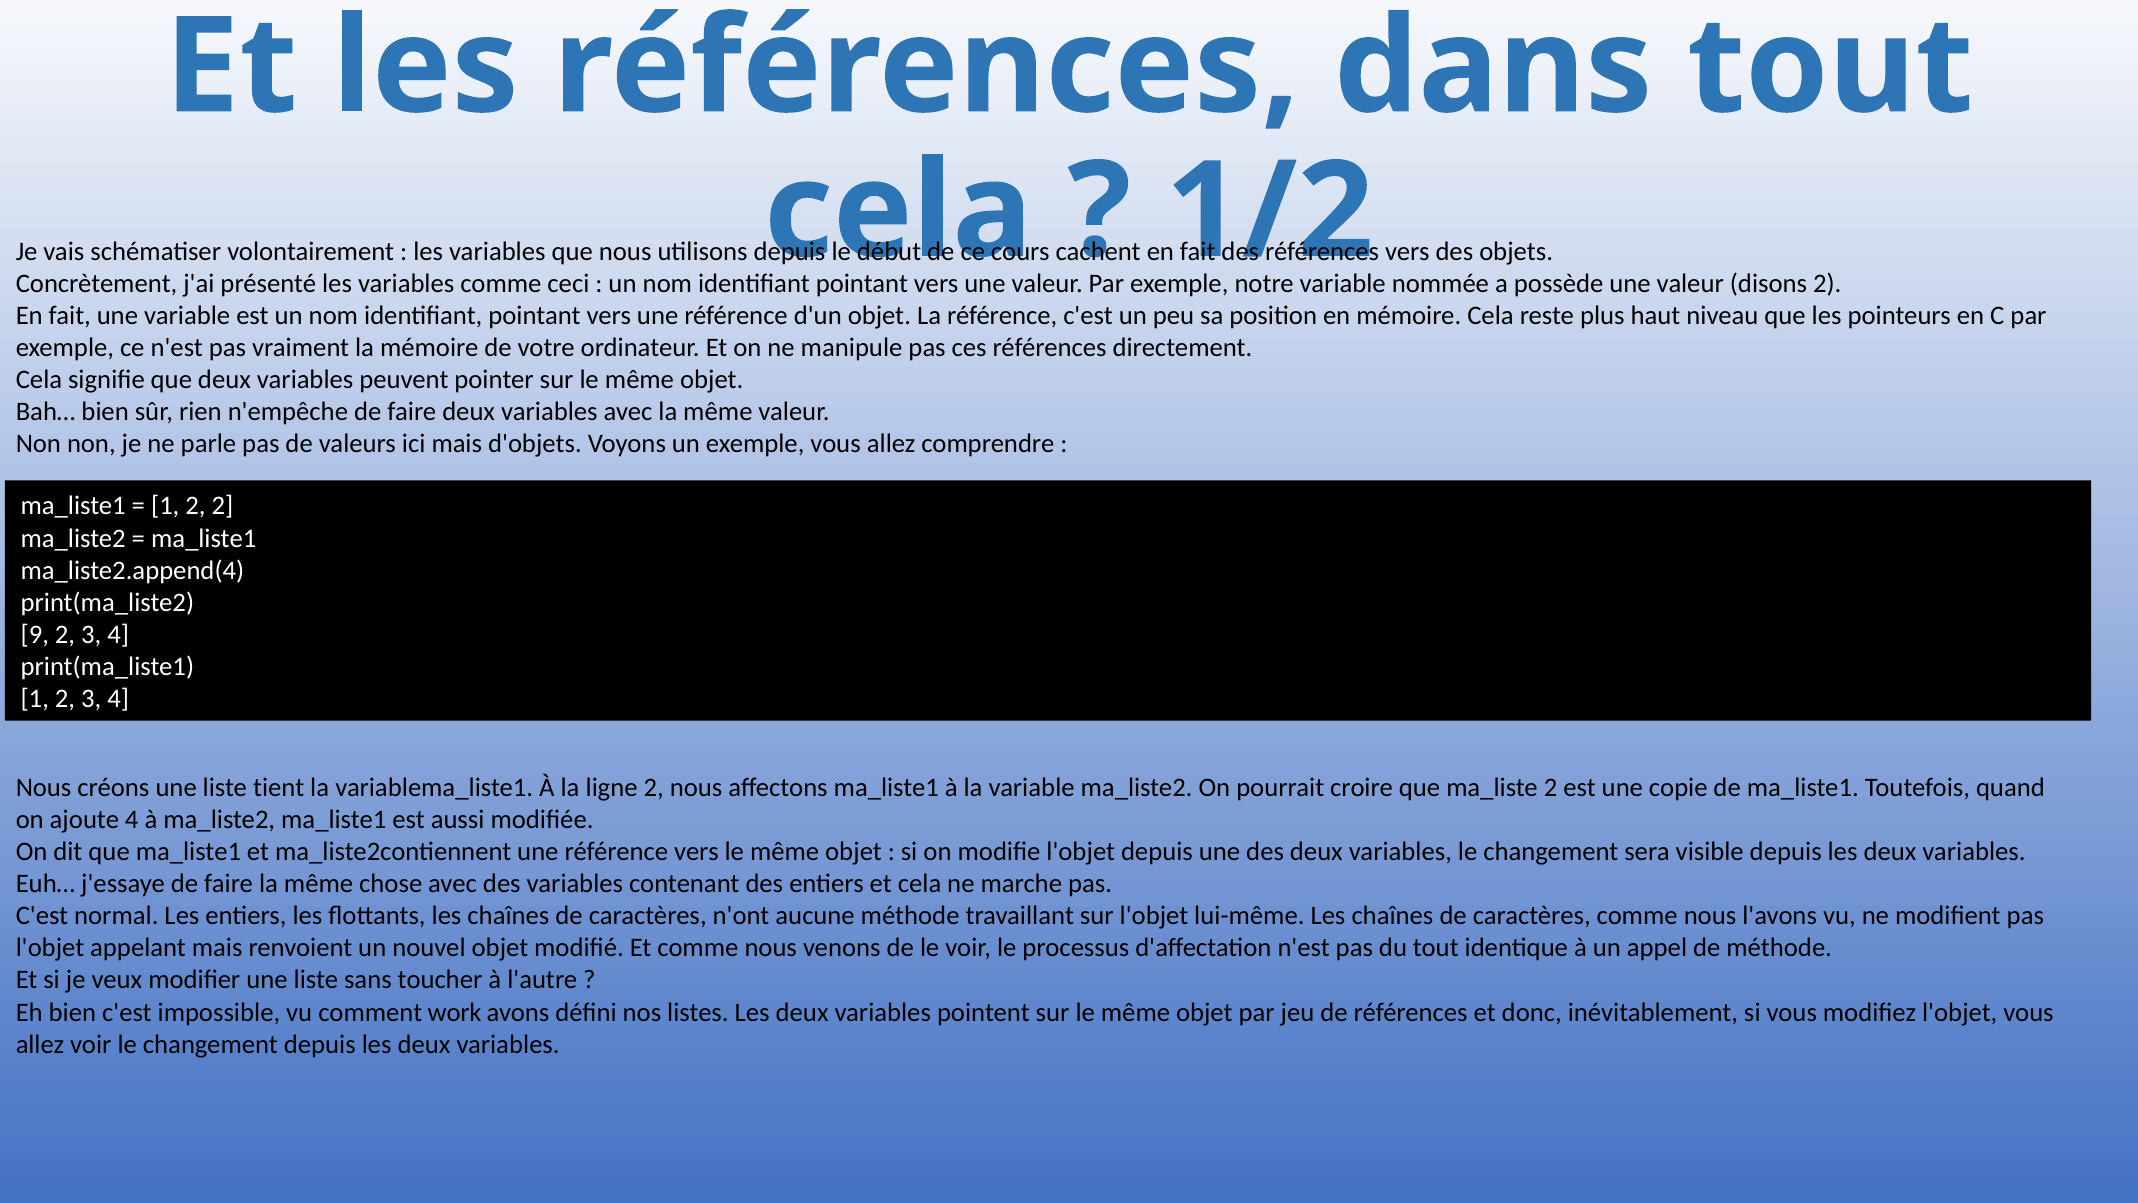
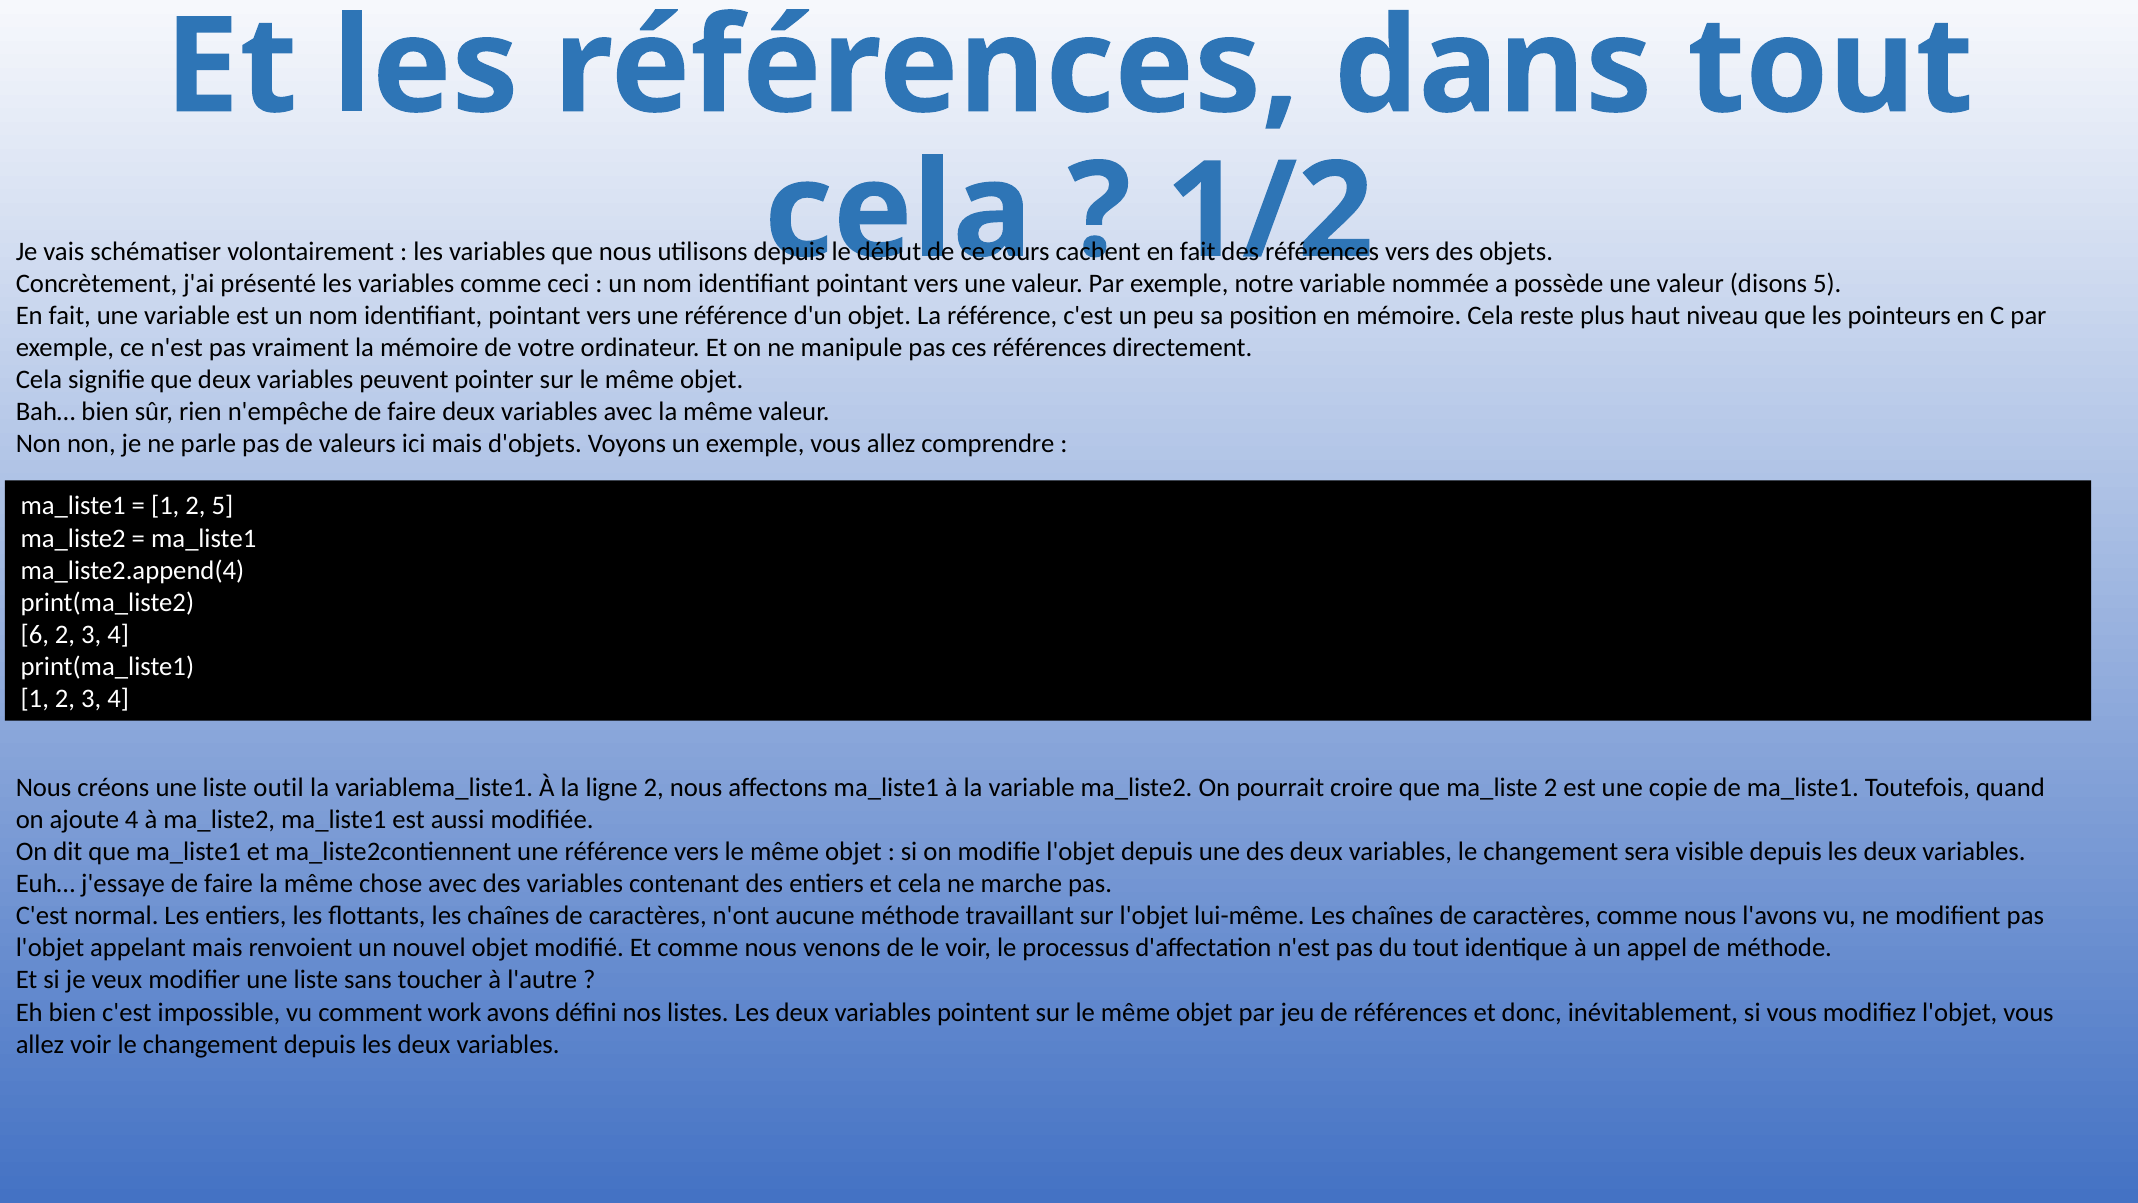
disons 2: 2 -> 5
2 2: 2 -> 5
9: 9 -> 6
tient: tient -> outil
